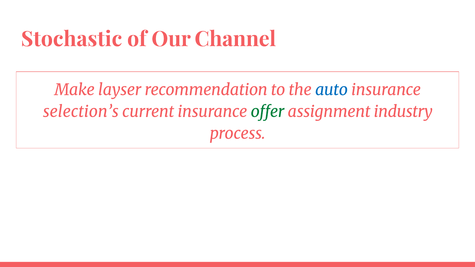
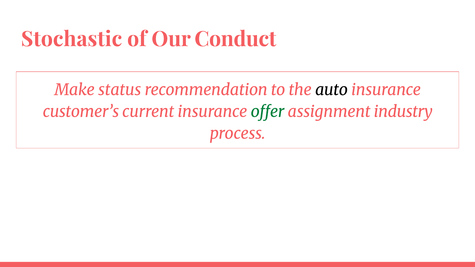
Channel: Channel -> Conduct
layser: layser -> status
auto colour: blue -> black
selection’s: selection’s -> customer’s
